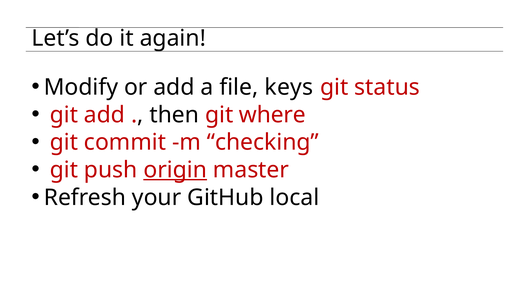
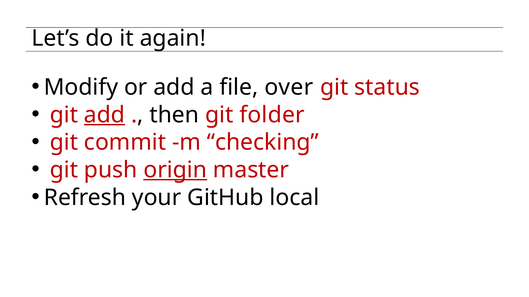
keys: keys -> over
add at (105, 115) underline: none -> present
where: where -> folder
